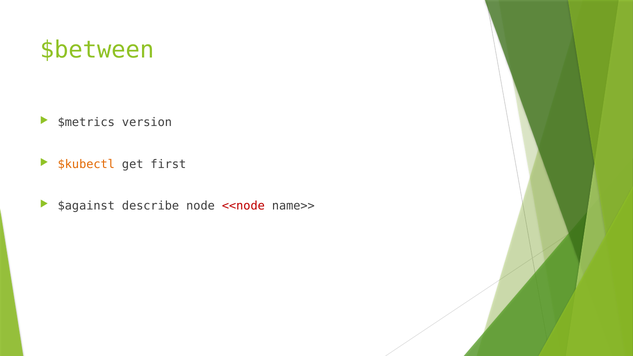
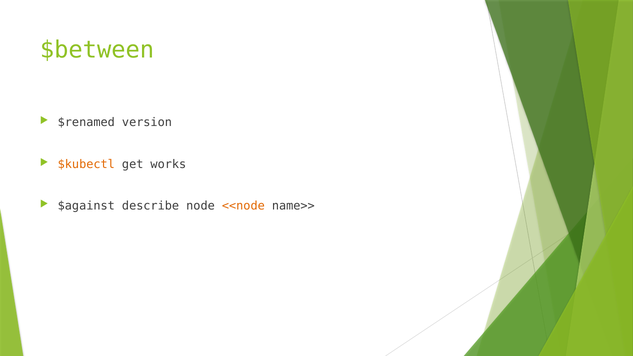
$metrics: $metrics -> $renamed
first: first -> works
<<node colour: red -> orange
